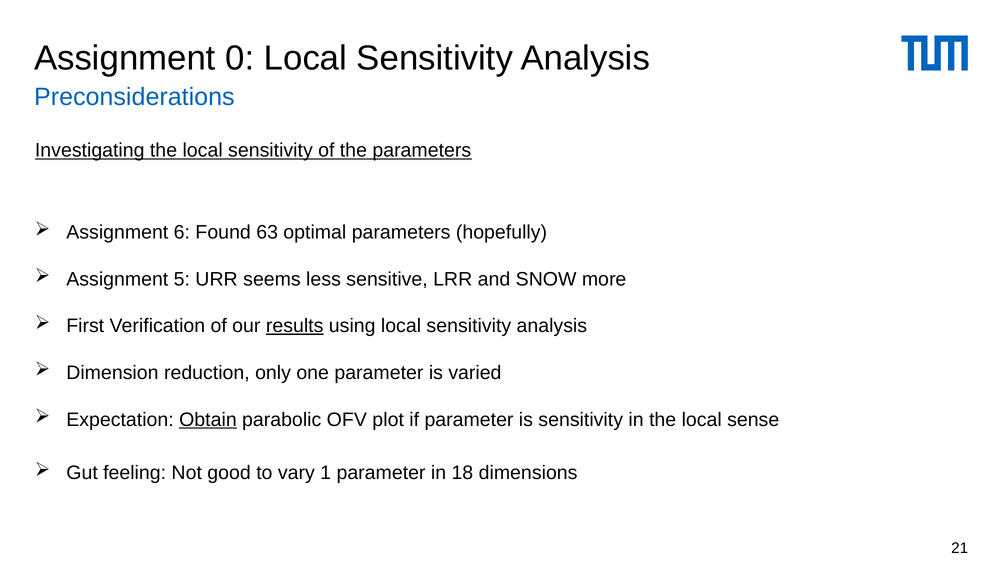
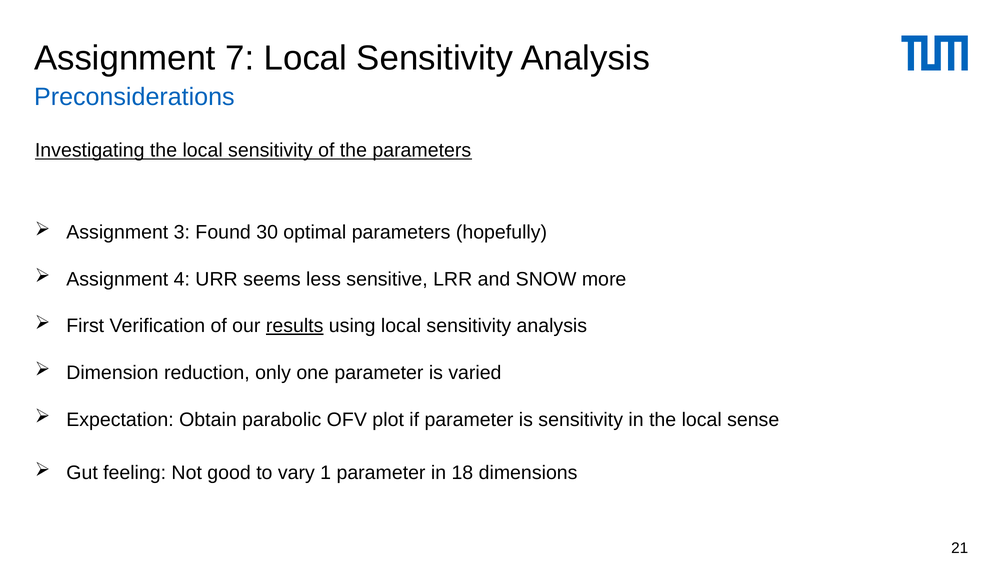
0: 0 -> 7
6: 6 -> 3
63: 63 -> 30
5: 5 -> 4
Obtain underline: present -> none
